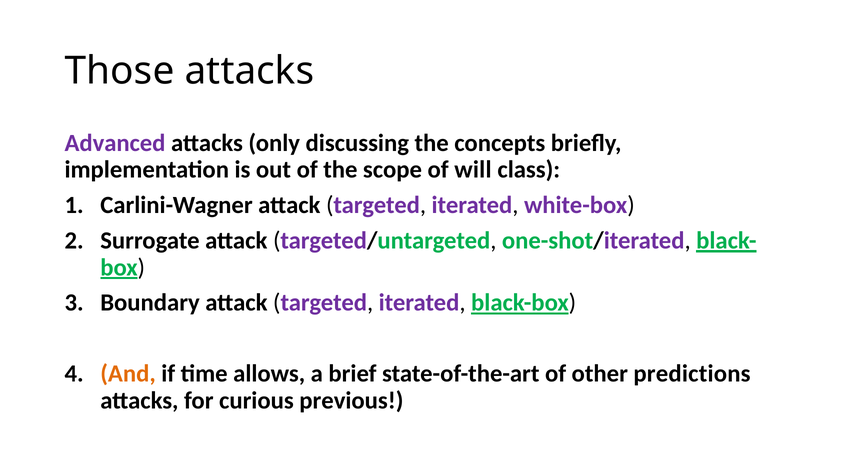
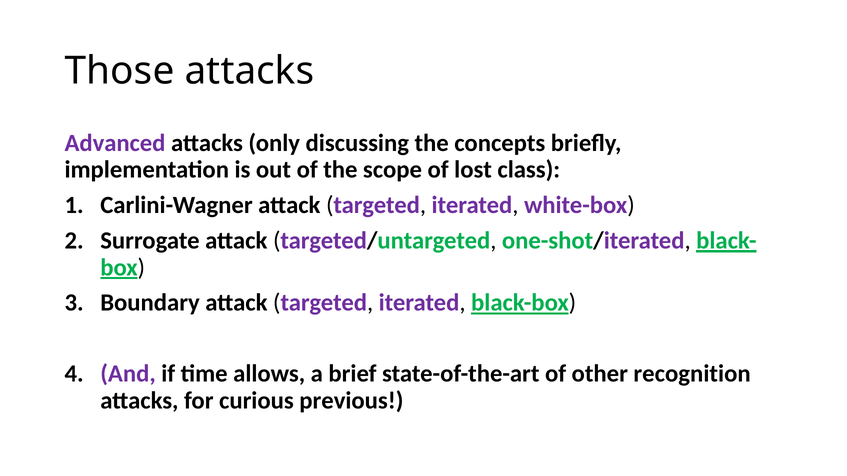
will: will -> lost
And colour: orange -> purple
predictions: predictions -> recognition
